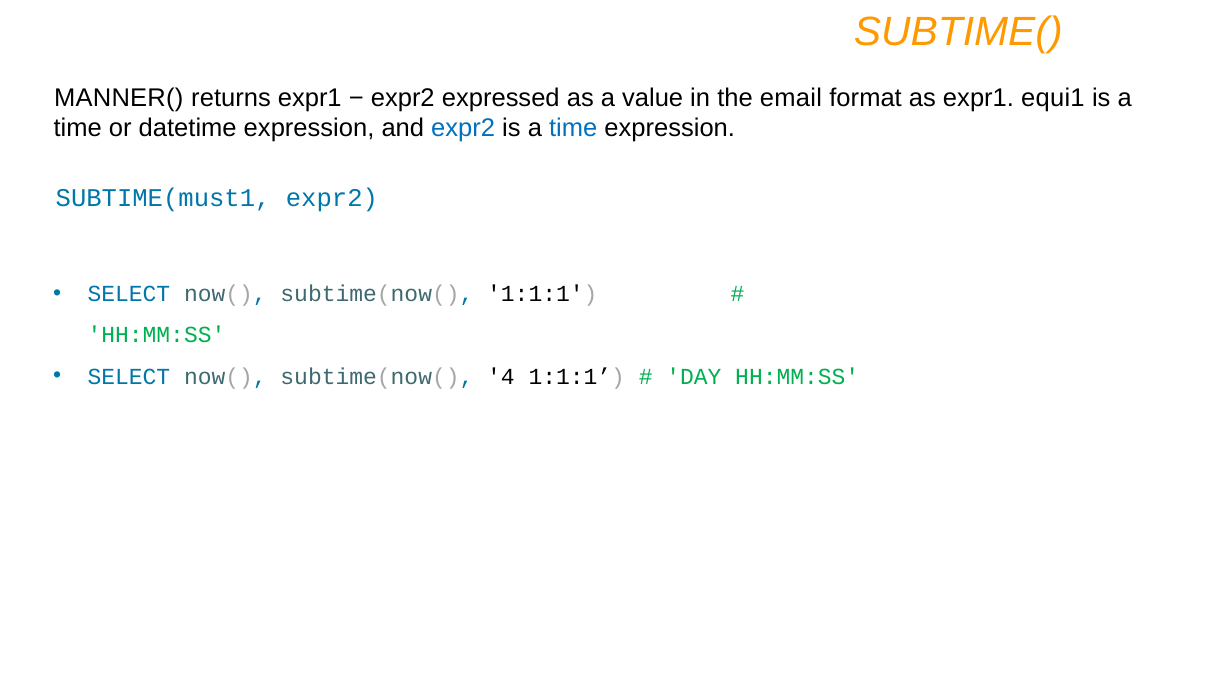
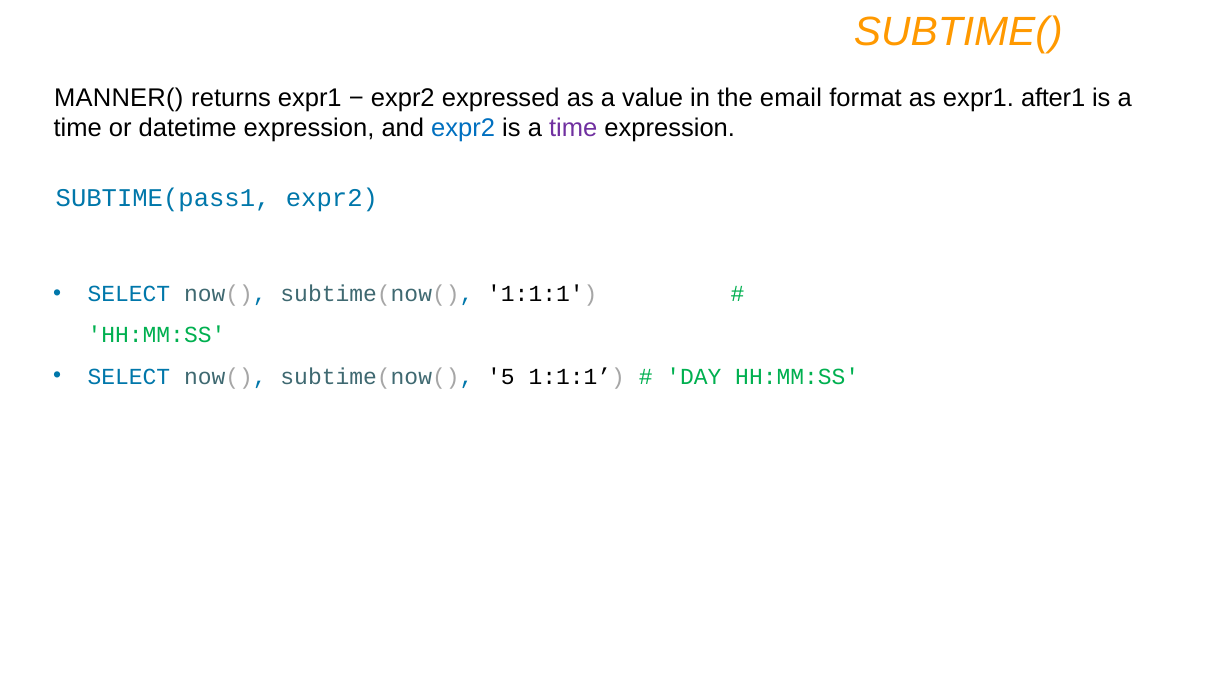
equi1: equi1 -> after1
time at (573, 128) colour: blue -> purple
SUBTIME(must1: SUBTIME(must1 -> SUBTIME(pass1
4: 4 -> 5
